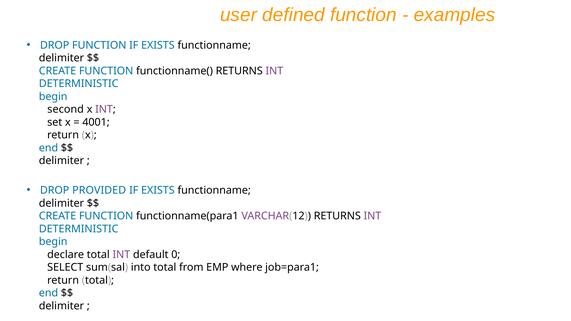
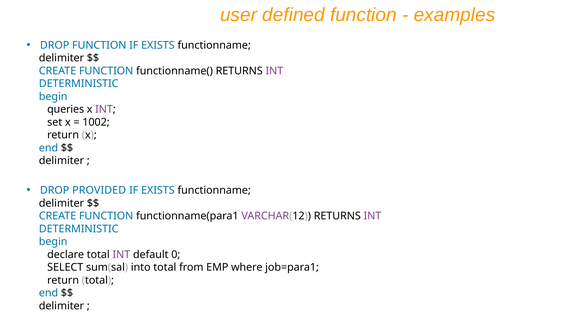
second: second -> queries
4001: 4001 -> 1002
